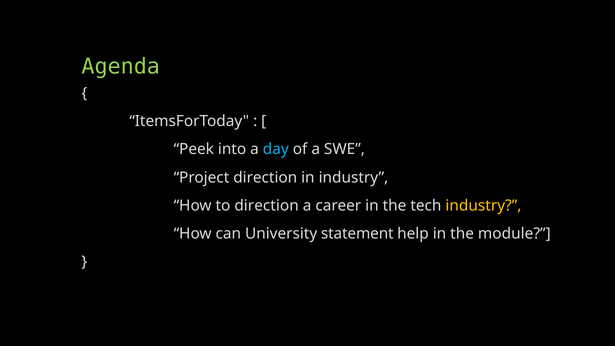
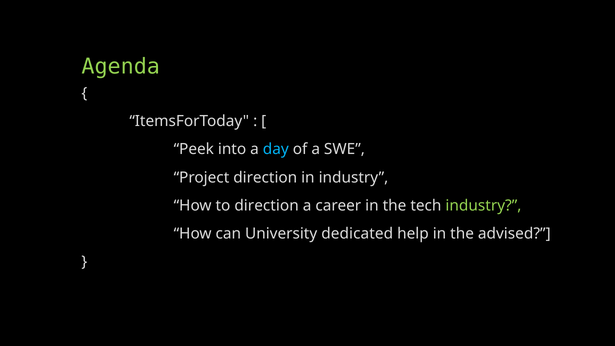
industry at (483, 206) colour: yellow -> light green
statement: statement -> dedicated
module: module -> advised
